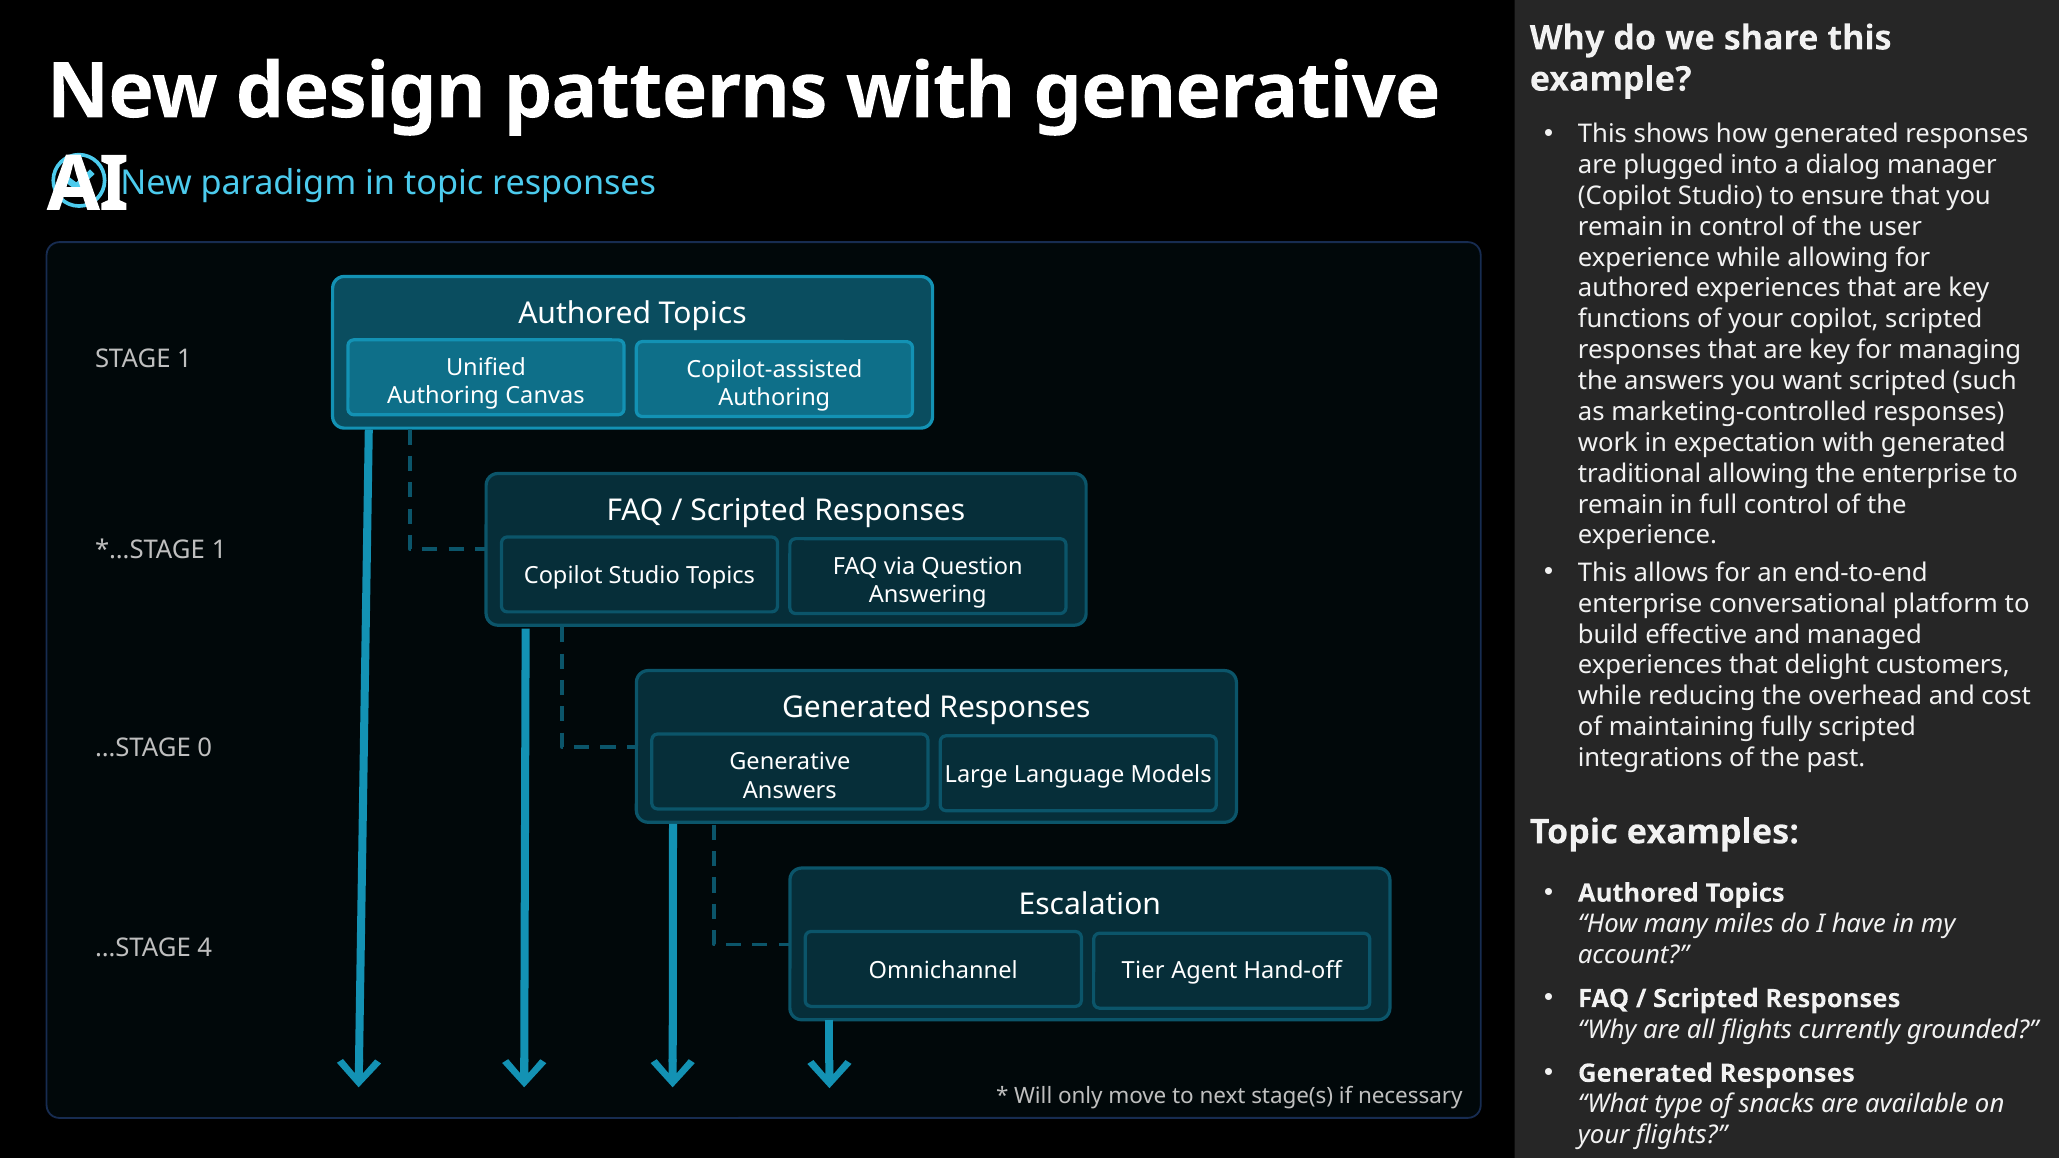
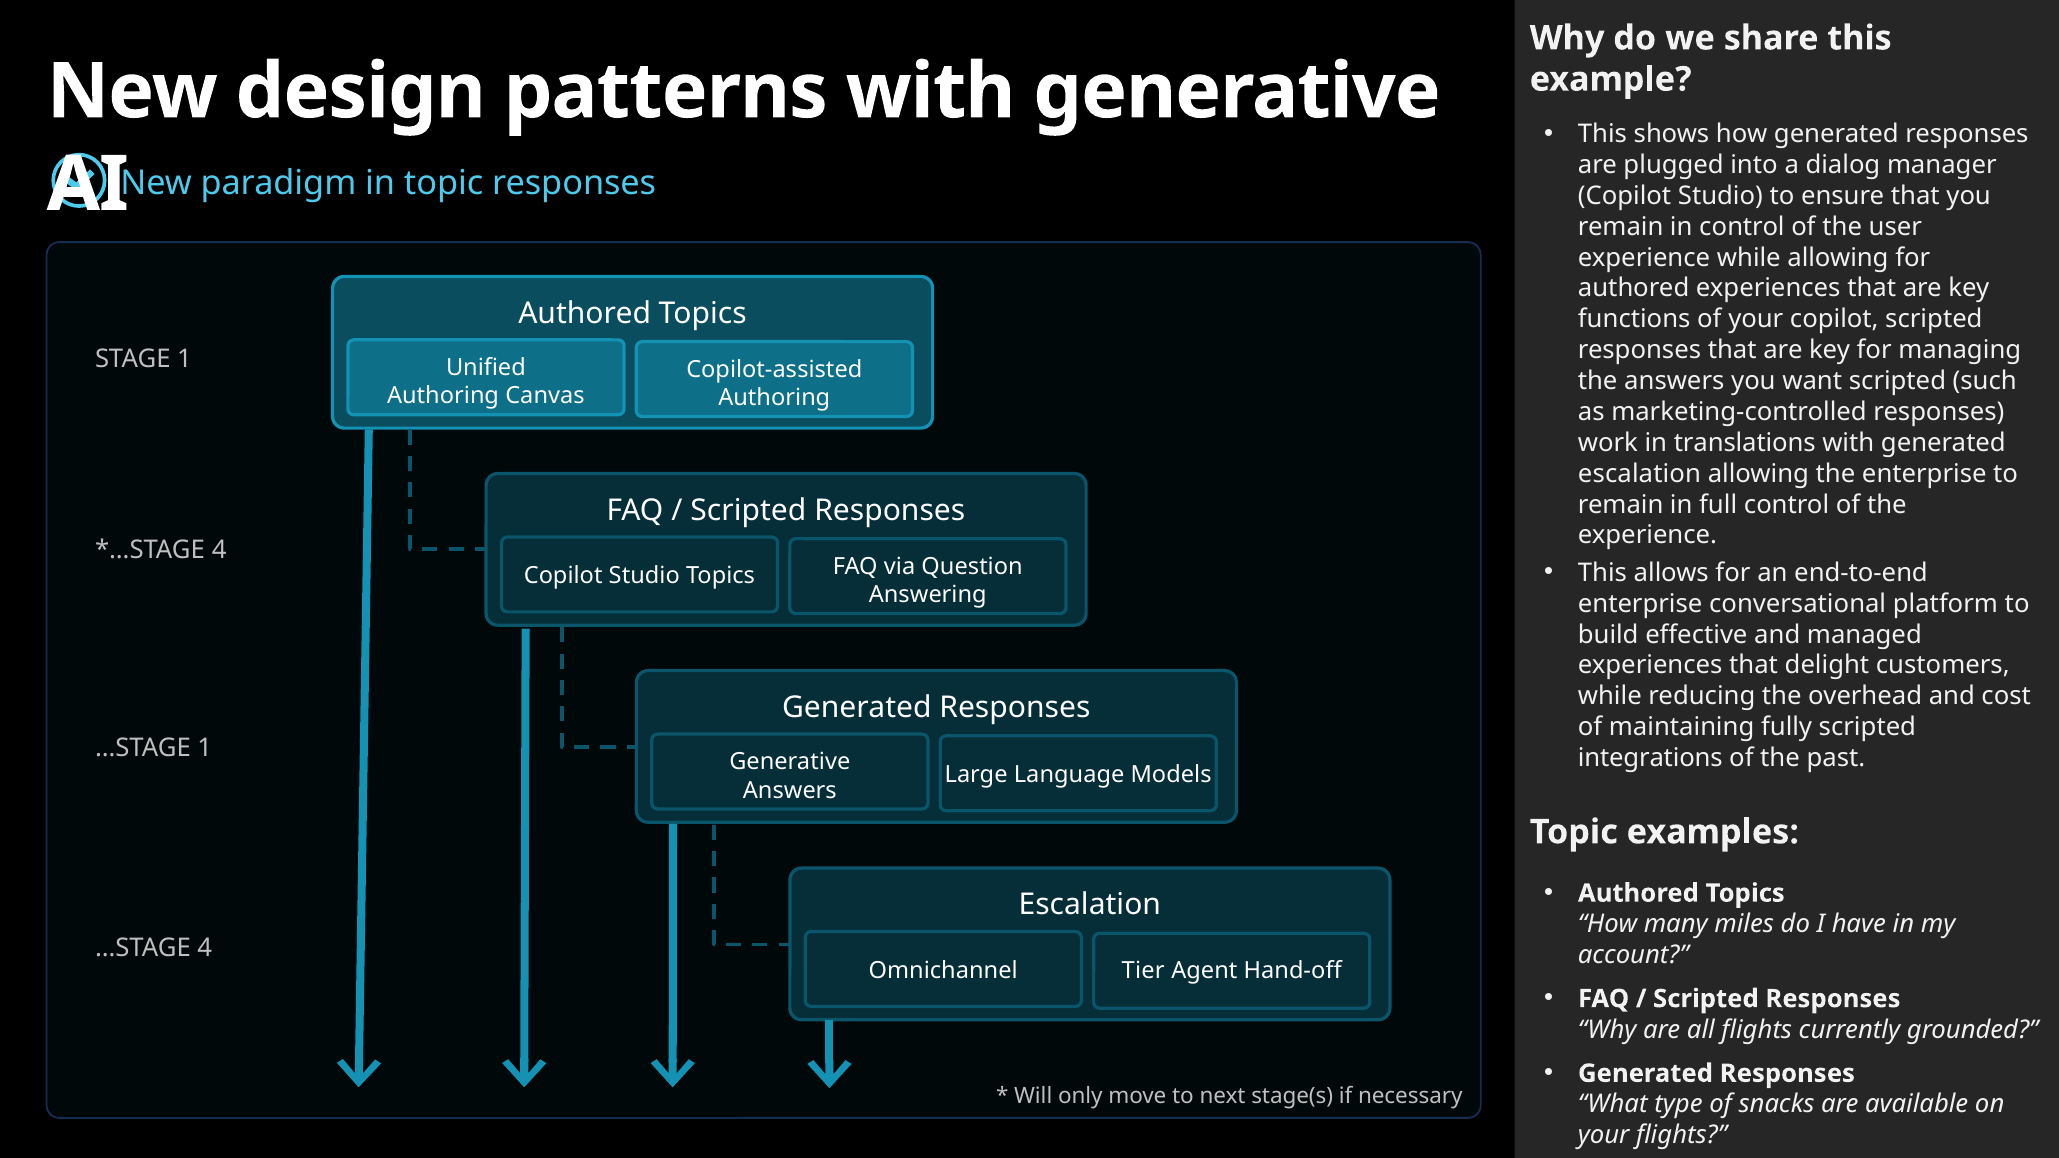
expectation: expectation -> translations
traditional at (1640, 474): traditional -> escalation
1 at (219, 550): 1 -> 4
…STAGE 0: 0 -> 1
